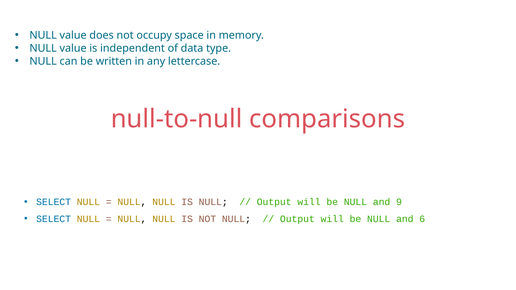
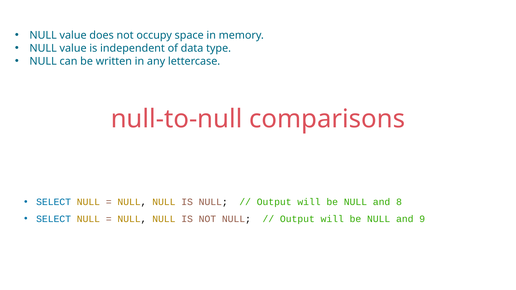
9: 9 -> 8
6: 6 -> 9
